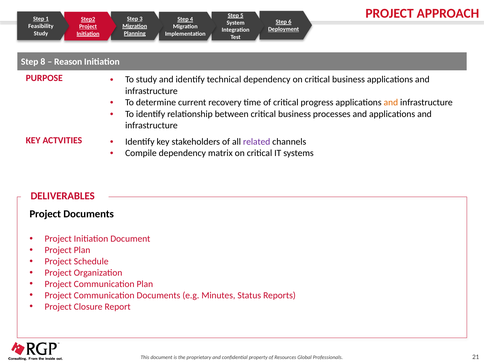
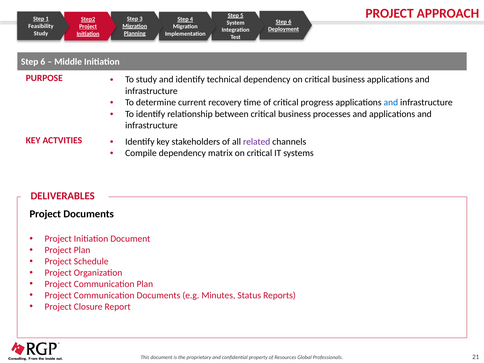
8 at (43, 62): 8 -> 6
Reason: Reason -> Middle
and at (391, 102) colour: orange -> blue
